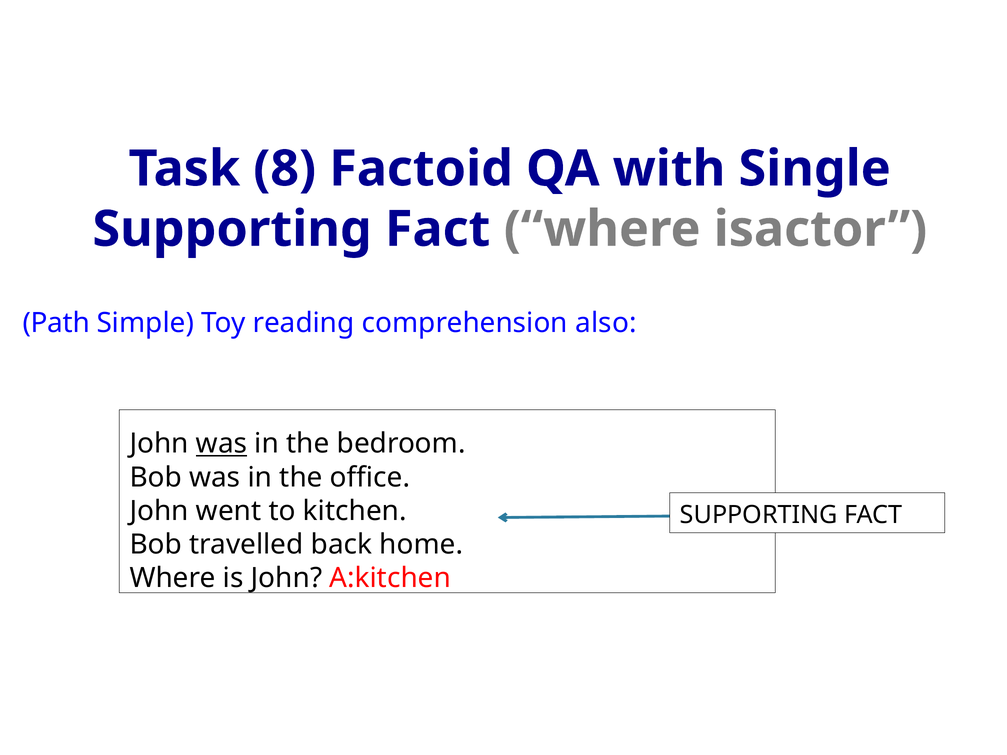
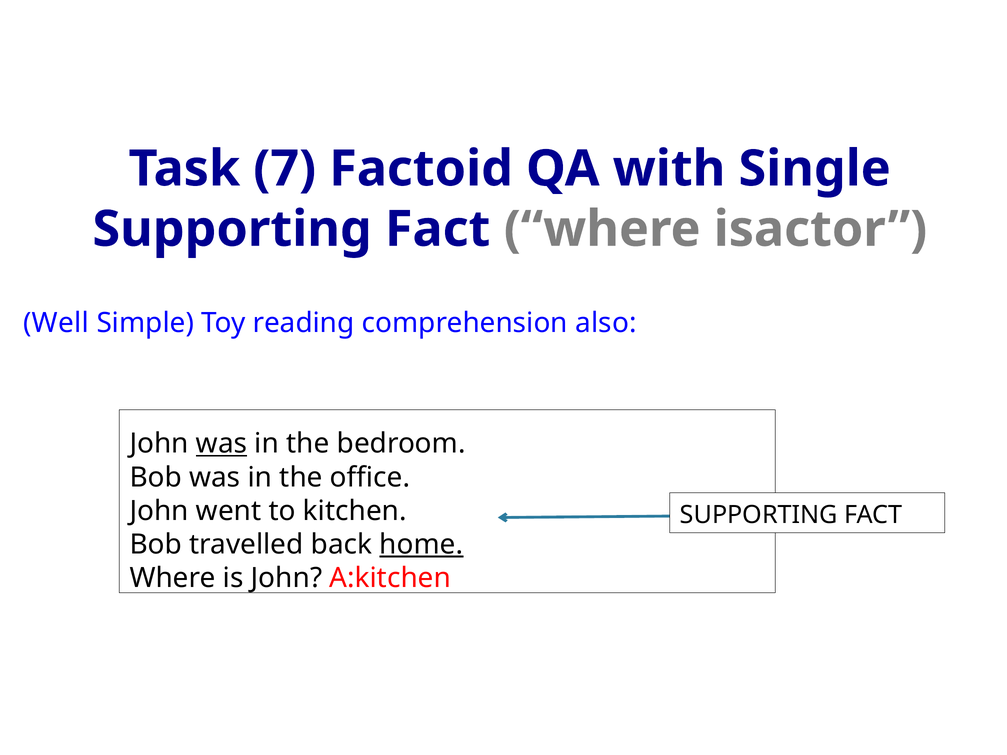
8: 8 -> 7
Path: Path -> Well
home underline: none -> present
